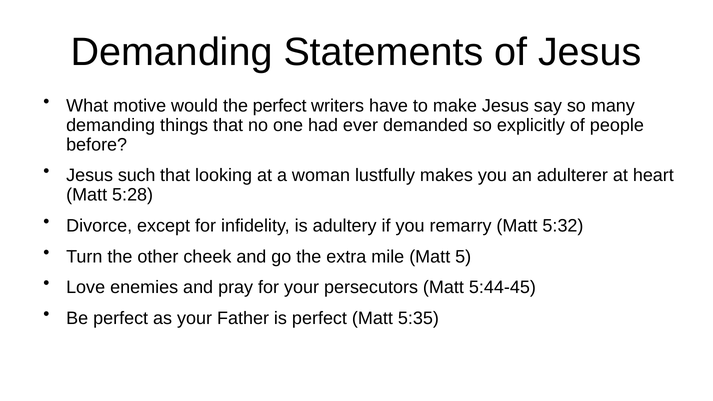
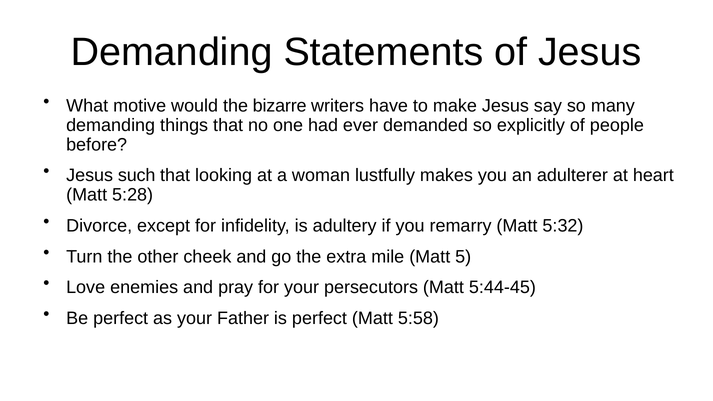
the perfect: perfect -> bizarre
5:35: 5:35 -> 5:58
